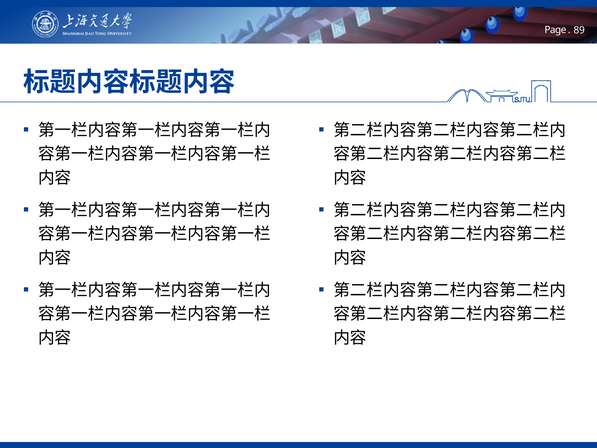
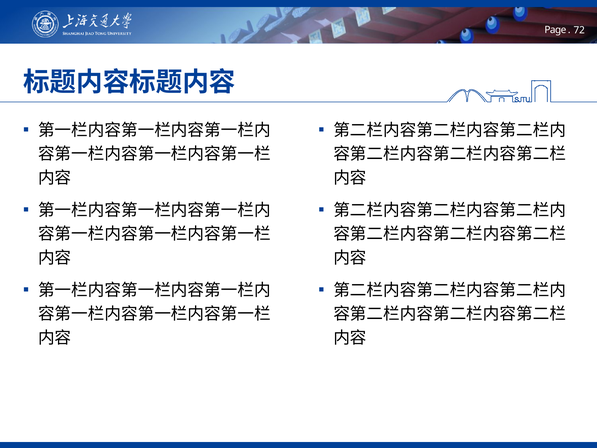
89: 89 -> 72
